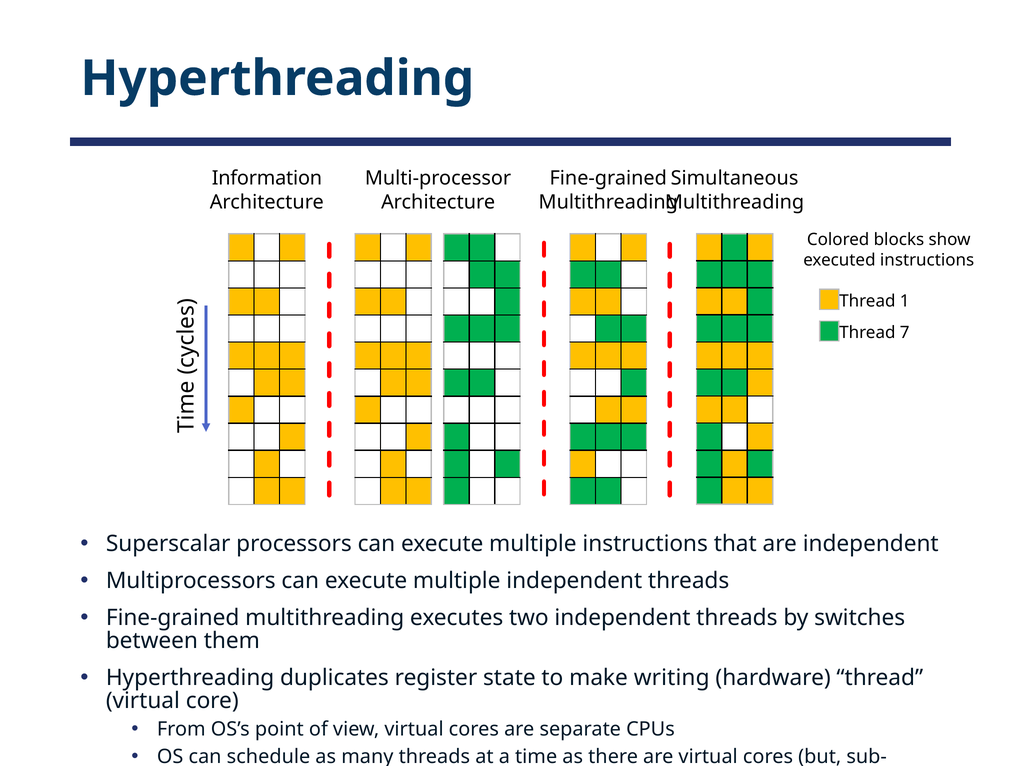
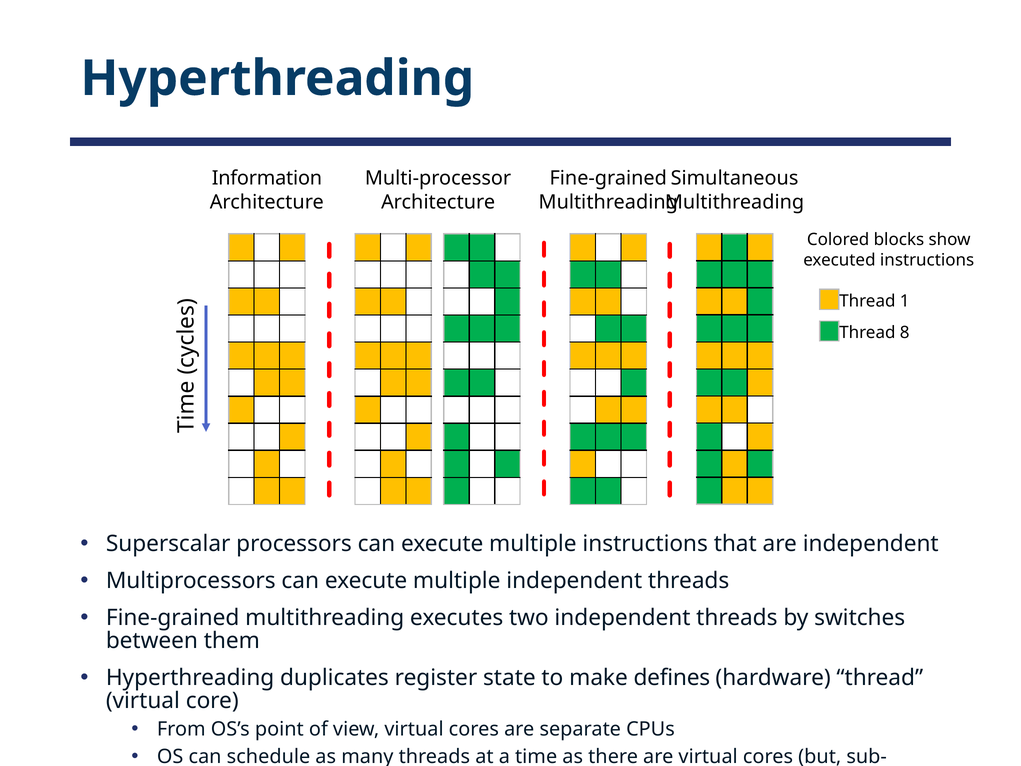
7: 7 -> 8
writing: writing -> defines
